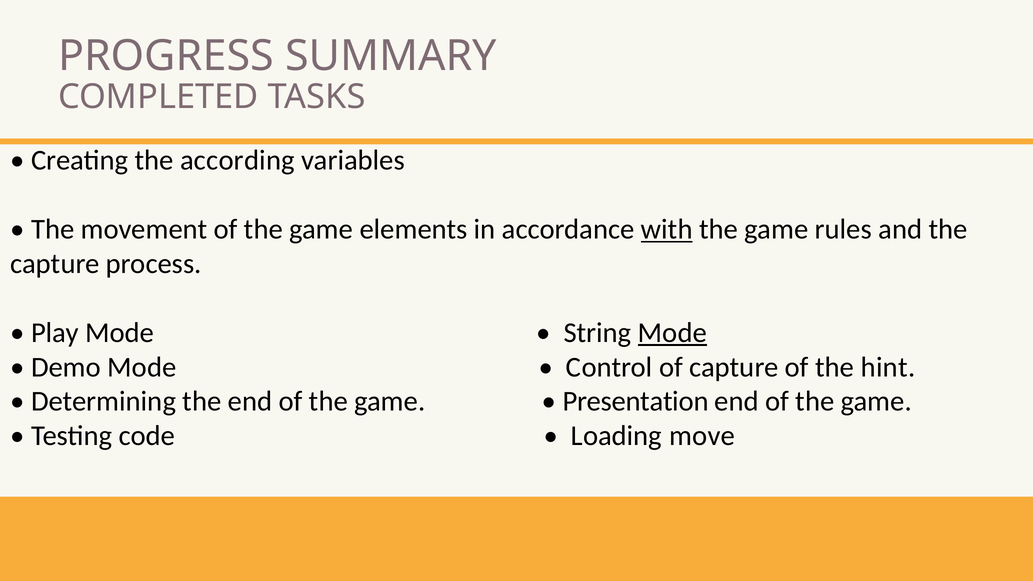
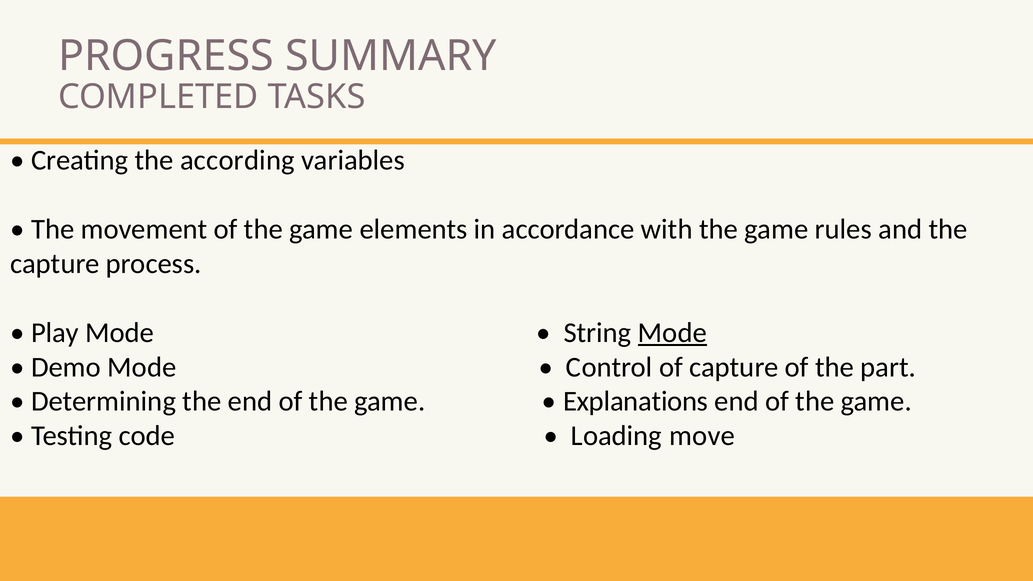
with underline: present -> none
hint: hint -> part
Presentation: Presentation -> Explanations
